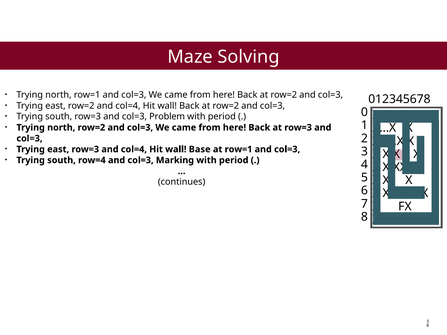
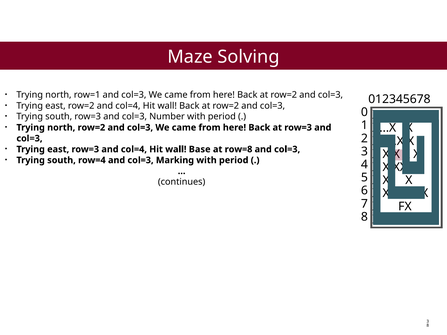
Problem: Problem -> Number
at row=1: row=1 -> row=8
